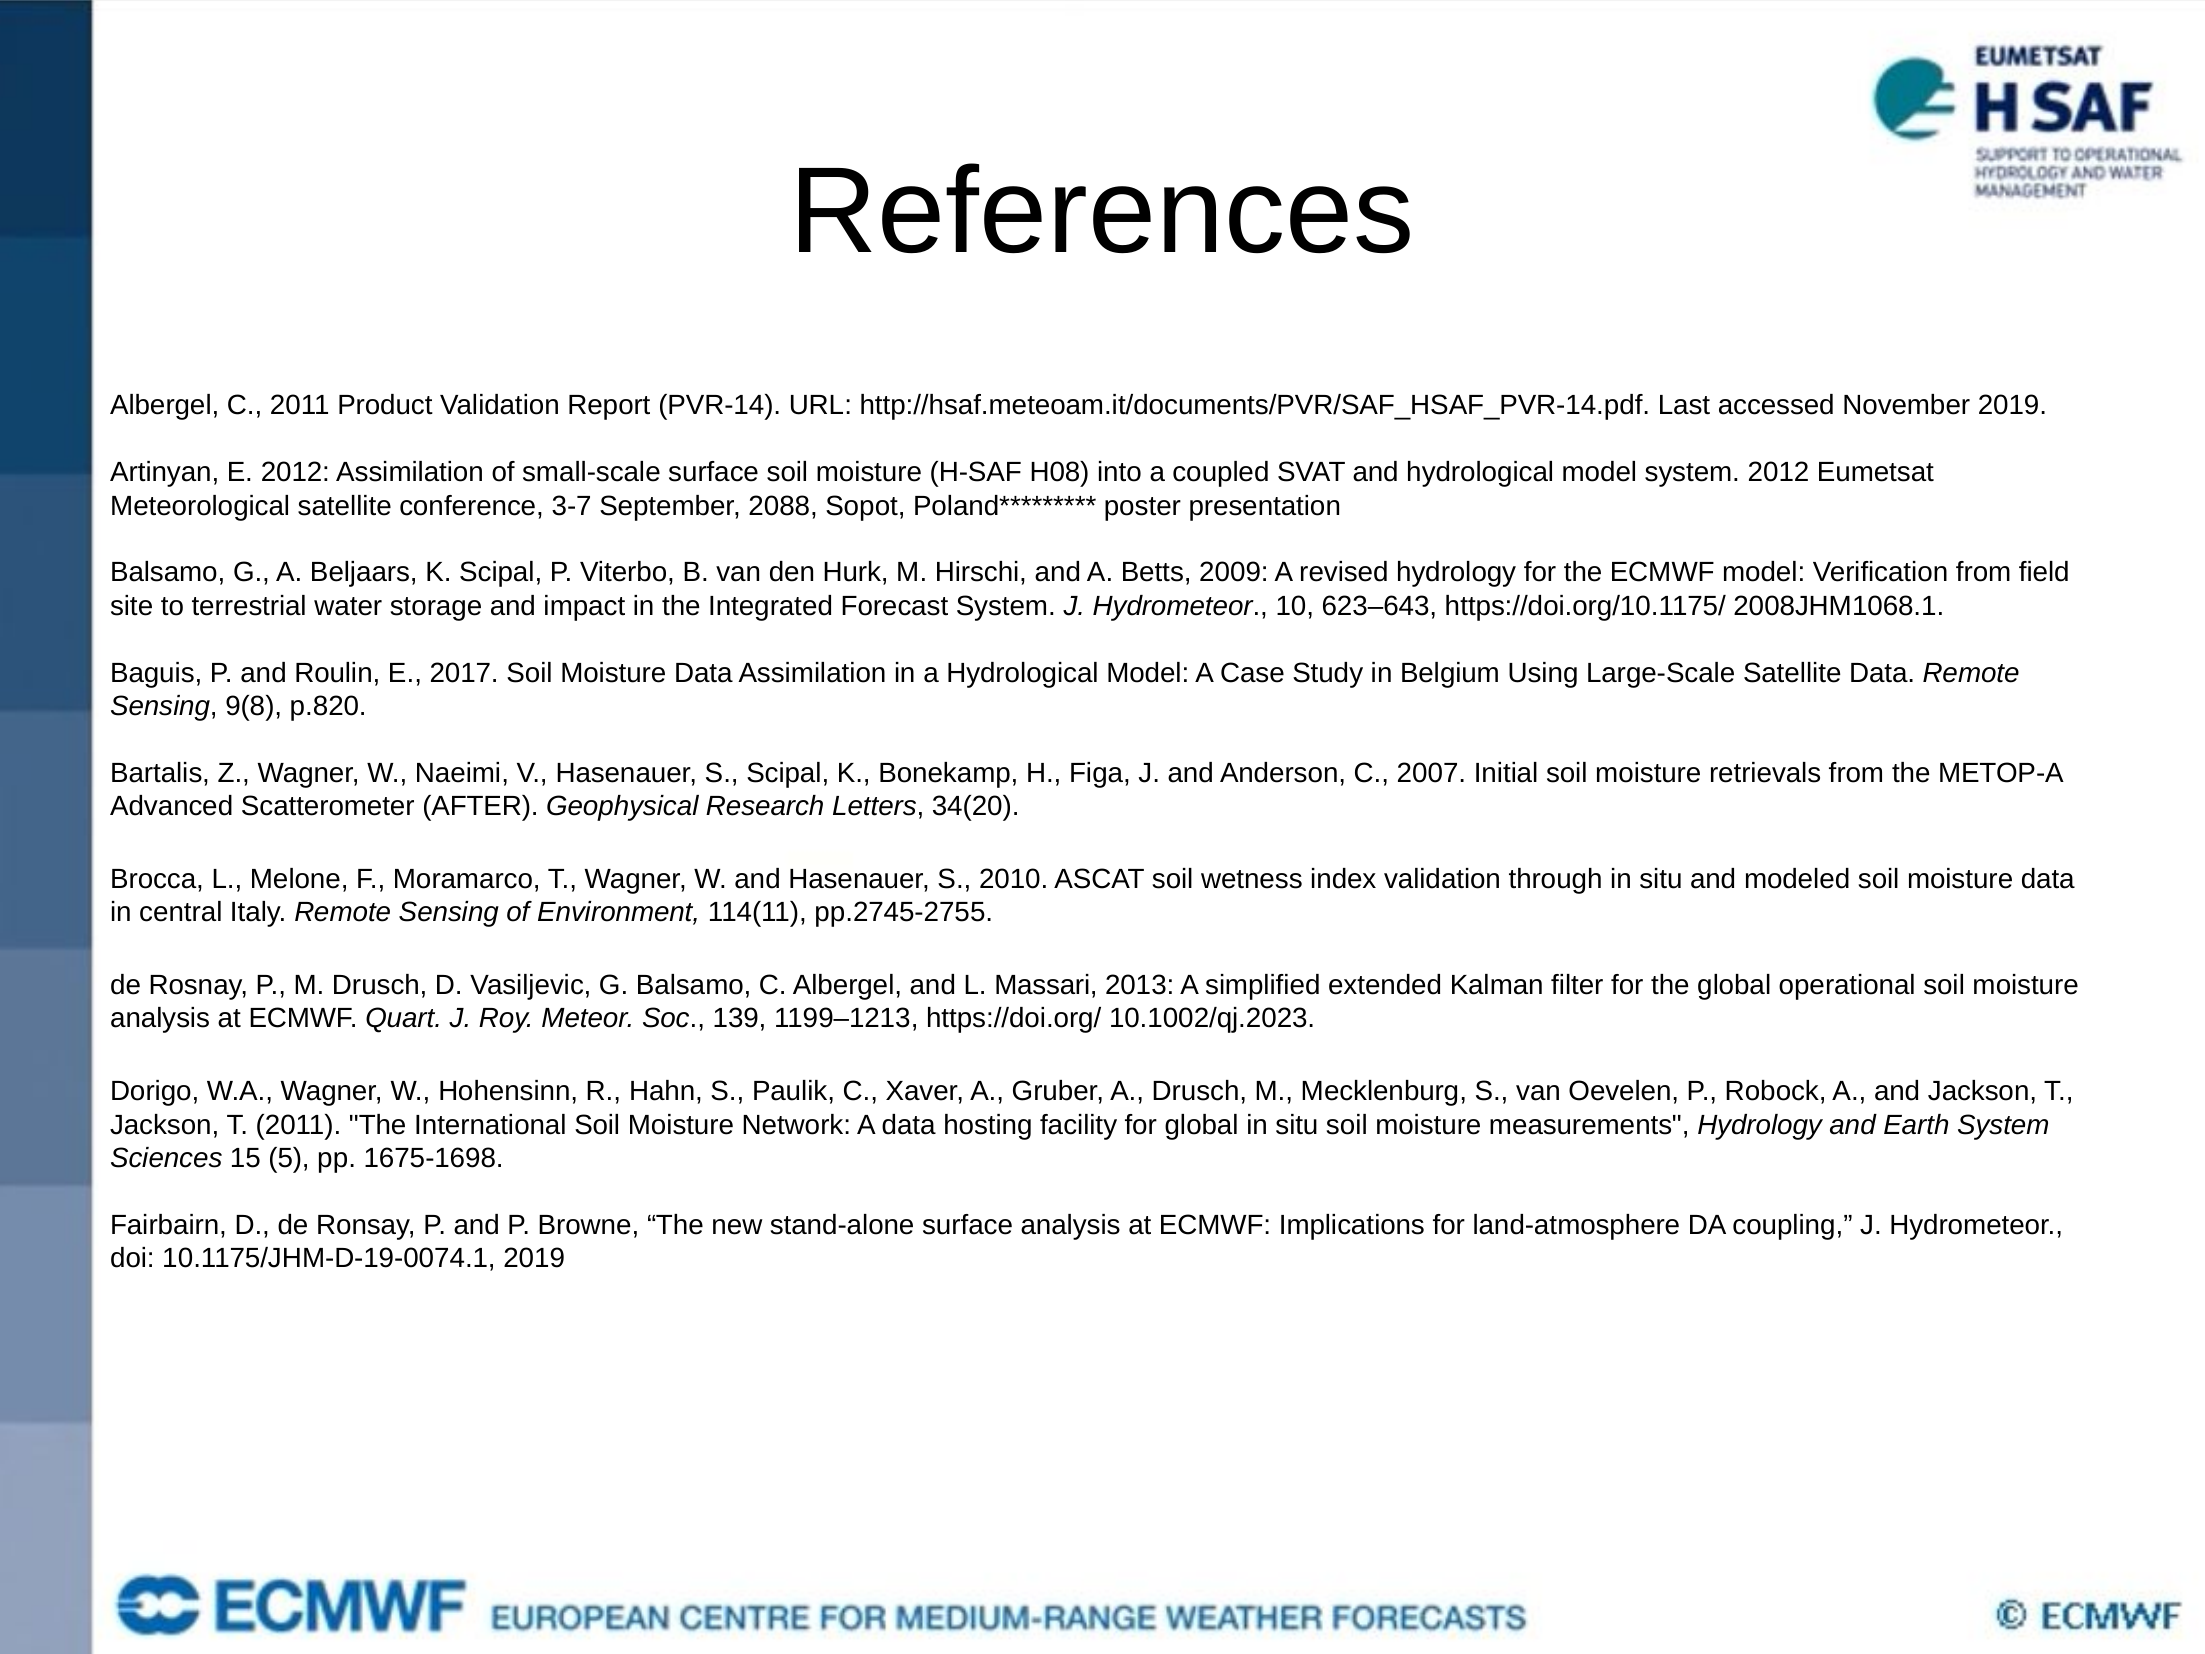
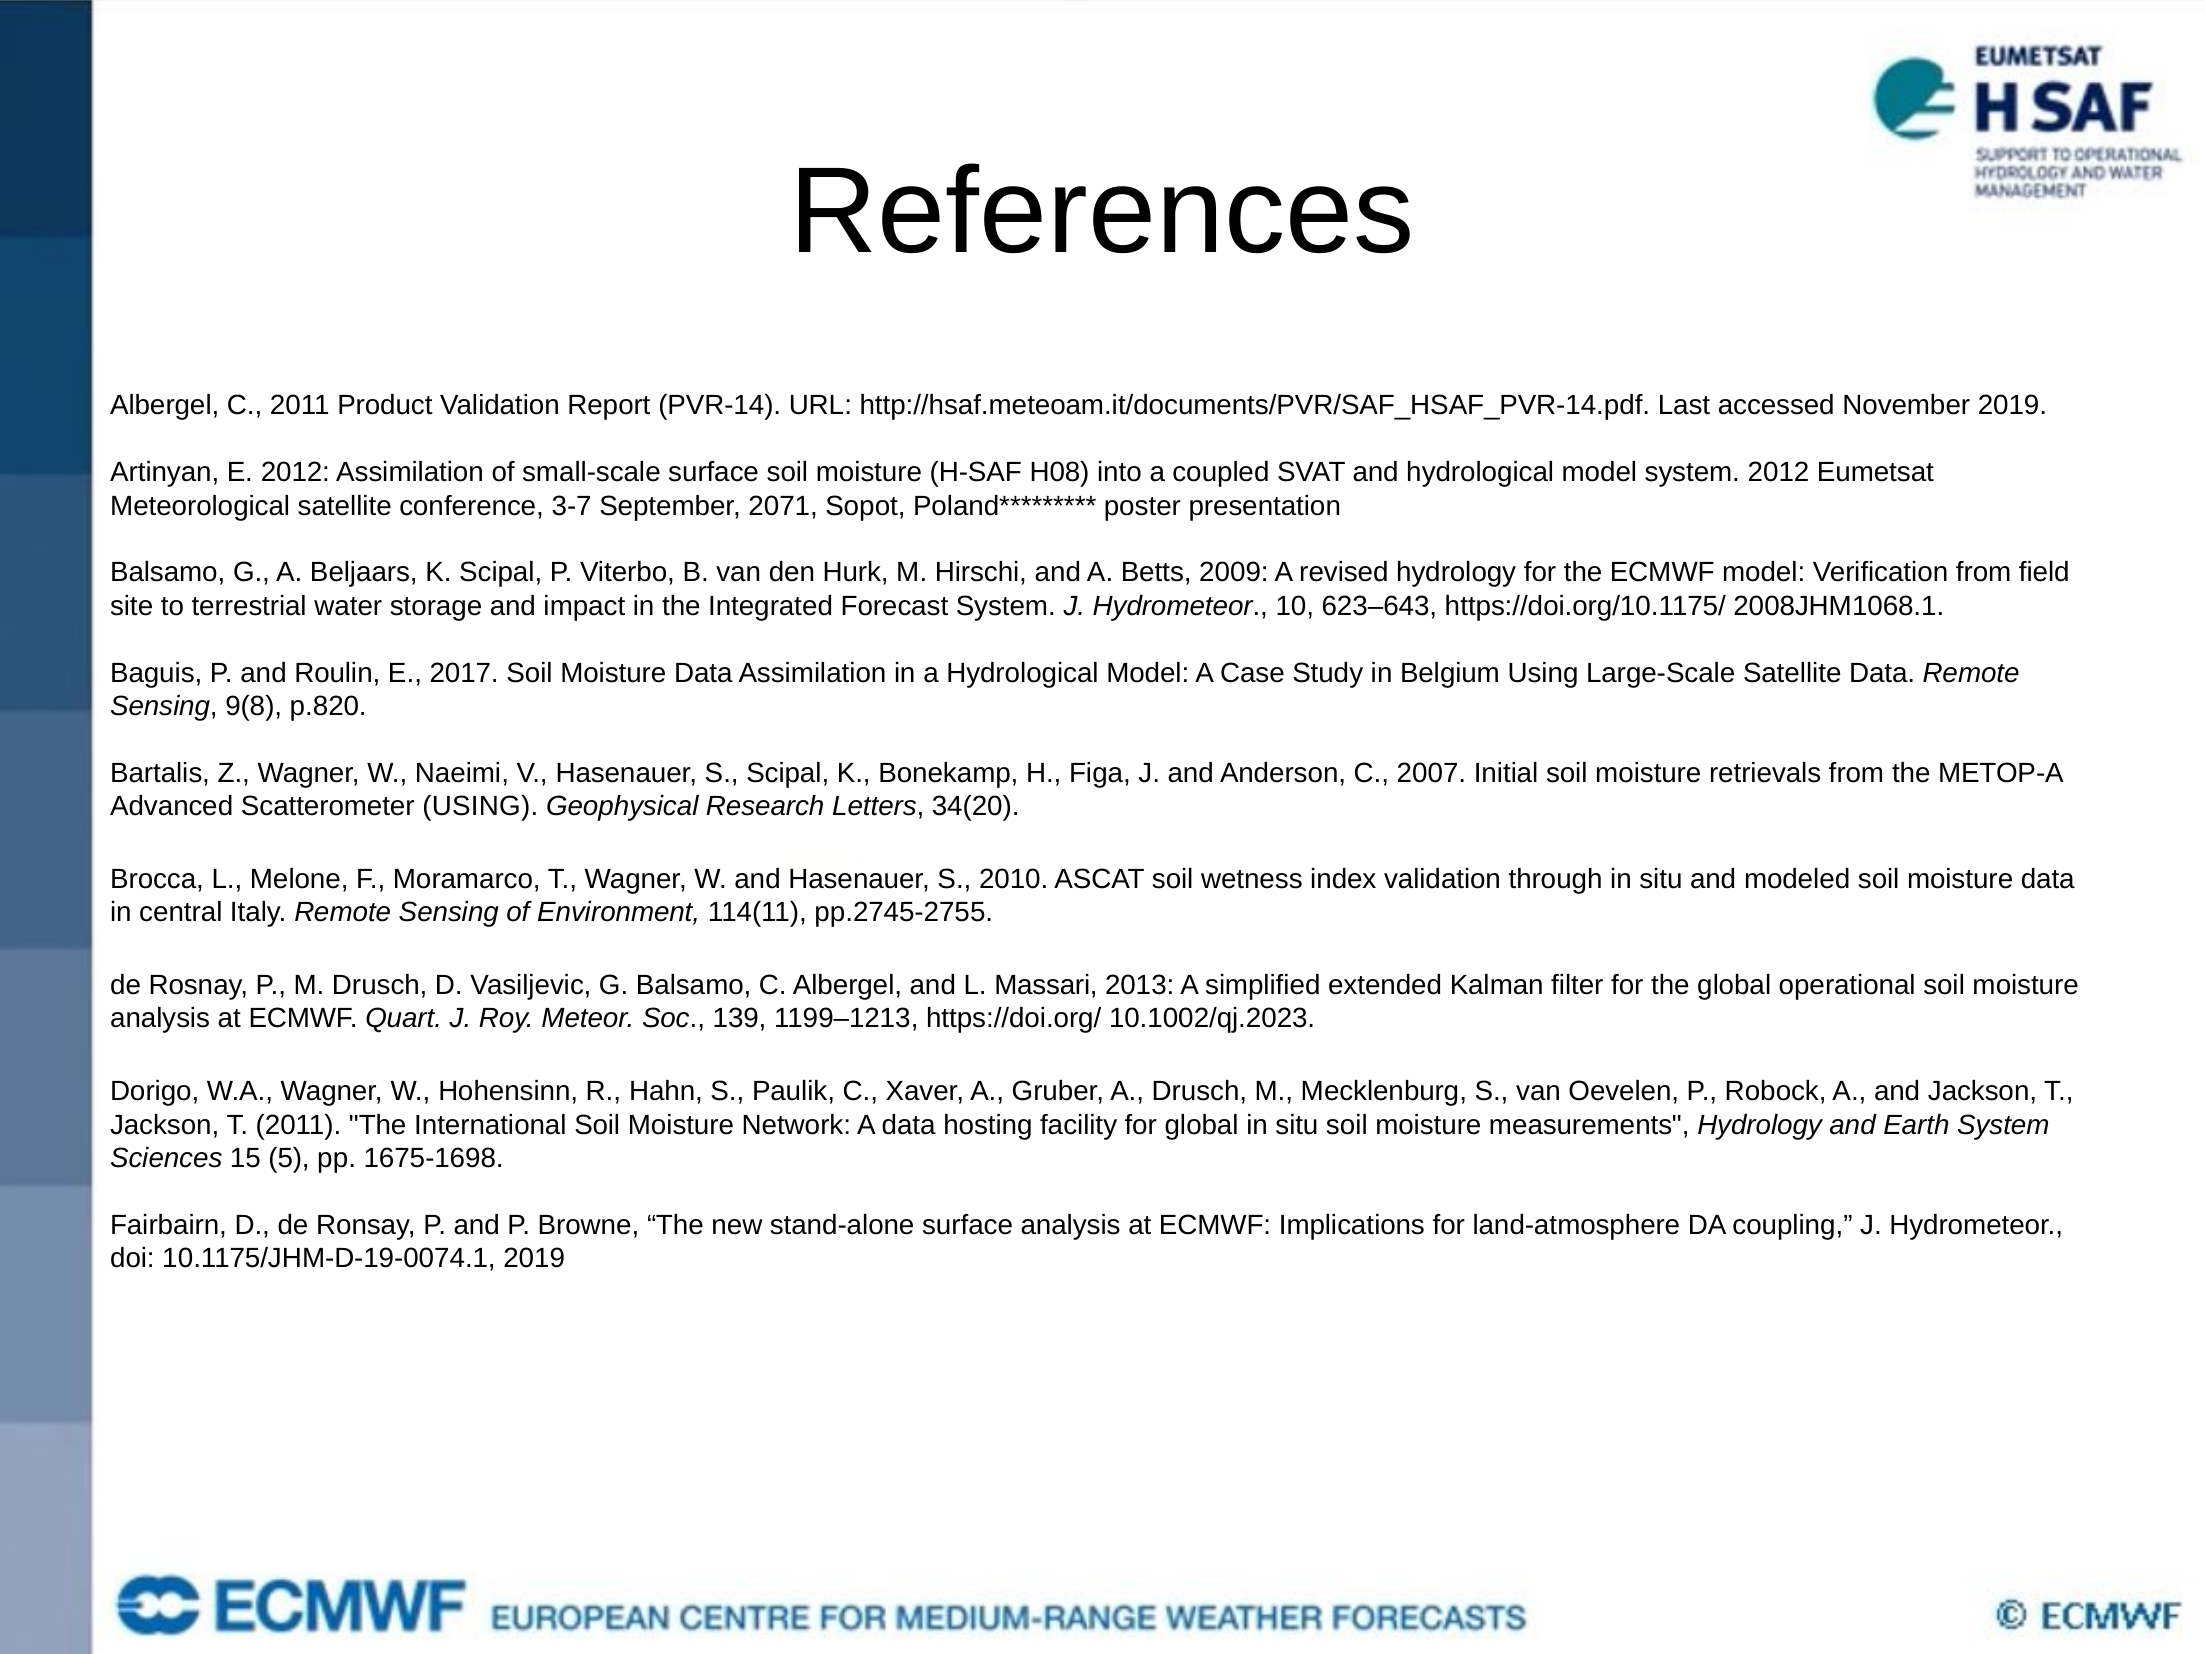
2088: 2088 -> 2071
Scatterometer AFTER: AFTER -> USING
